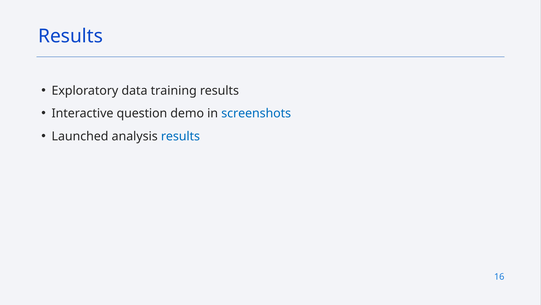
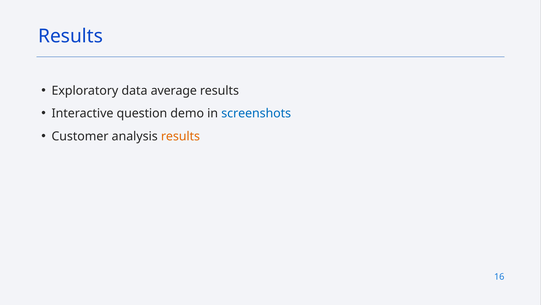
training: training -> average
Launched: Launched -> Customer
results at (180, 136) colour: blue -> orange
